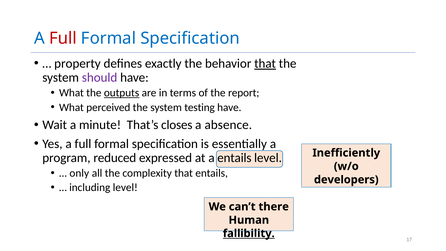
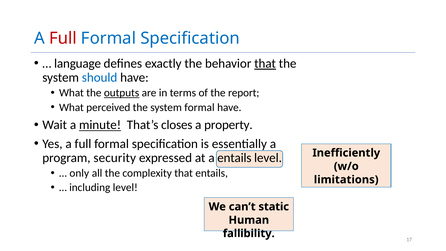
property: property -> language
should colour: purple -> blue
system testing: testing -> formal
minute underline: none -> present
absence: absence -> property
reduced: reduced -> security
developers: developers -> limitations
there: there -> static
fallibility underline: present -> none
